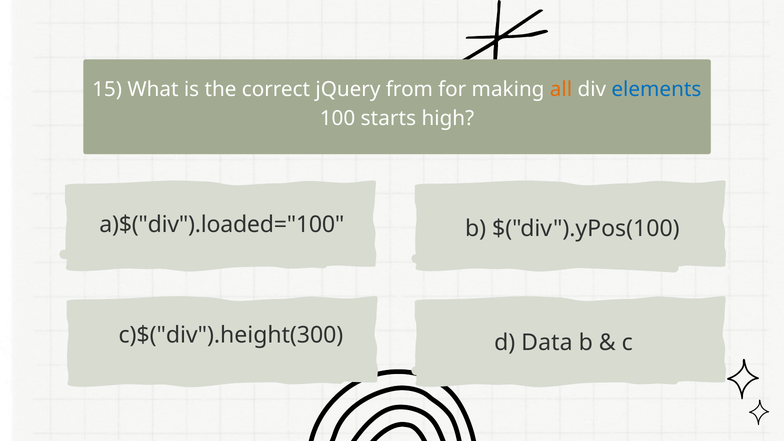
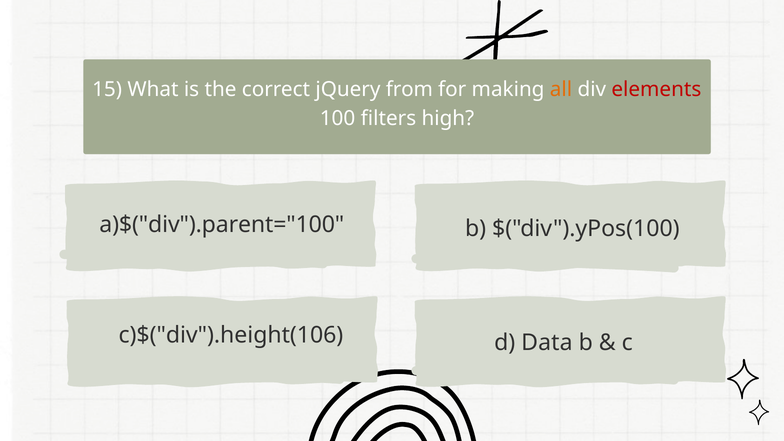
elements colour: blue -> red
starts: starts -> filters
a)$("div").loaded="100: a)$("div").loaded="100 -> a)$("div").parent="100
c)$("div").height(300: c)$("div").height(300 -> c)$("div").height(106
